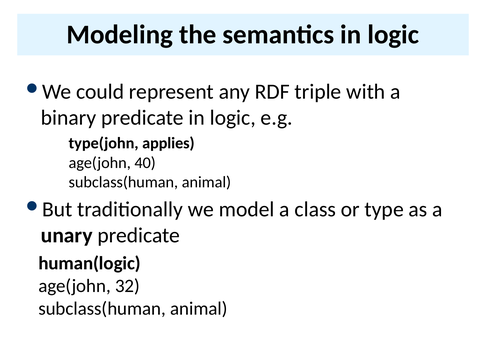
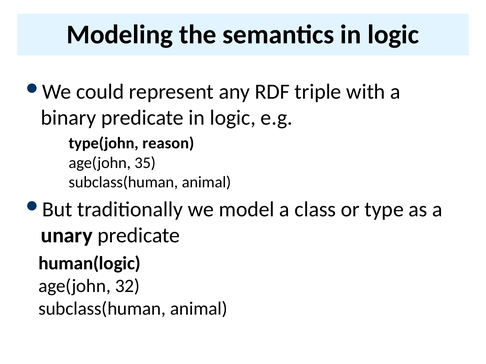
applies: applies -> reason
40: 40 -> 35
